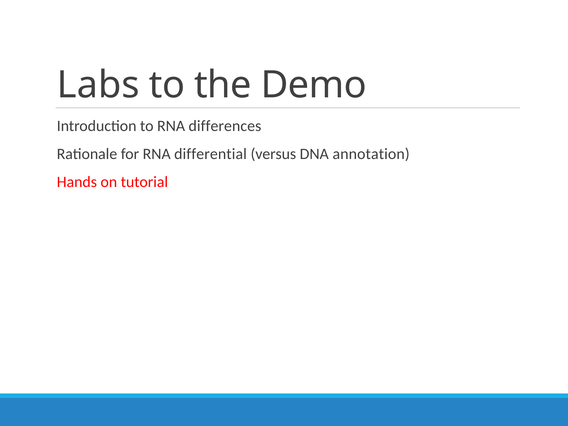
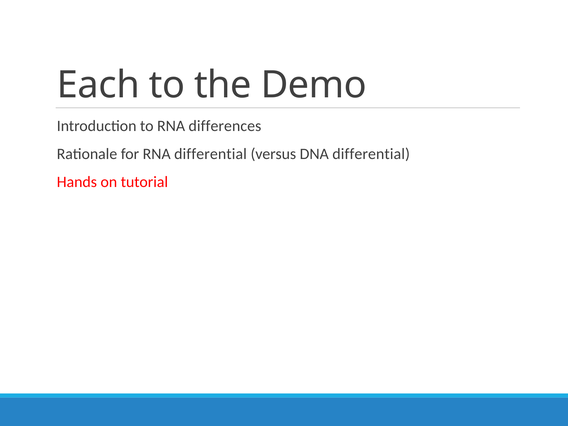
Labs: Labs -> Each
DNA annotation: annotation -> differential
